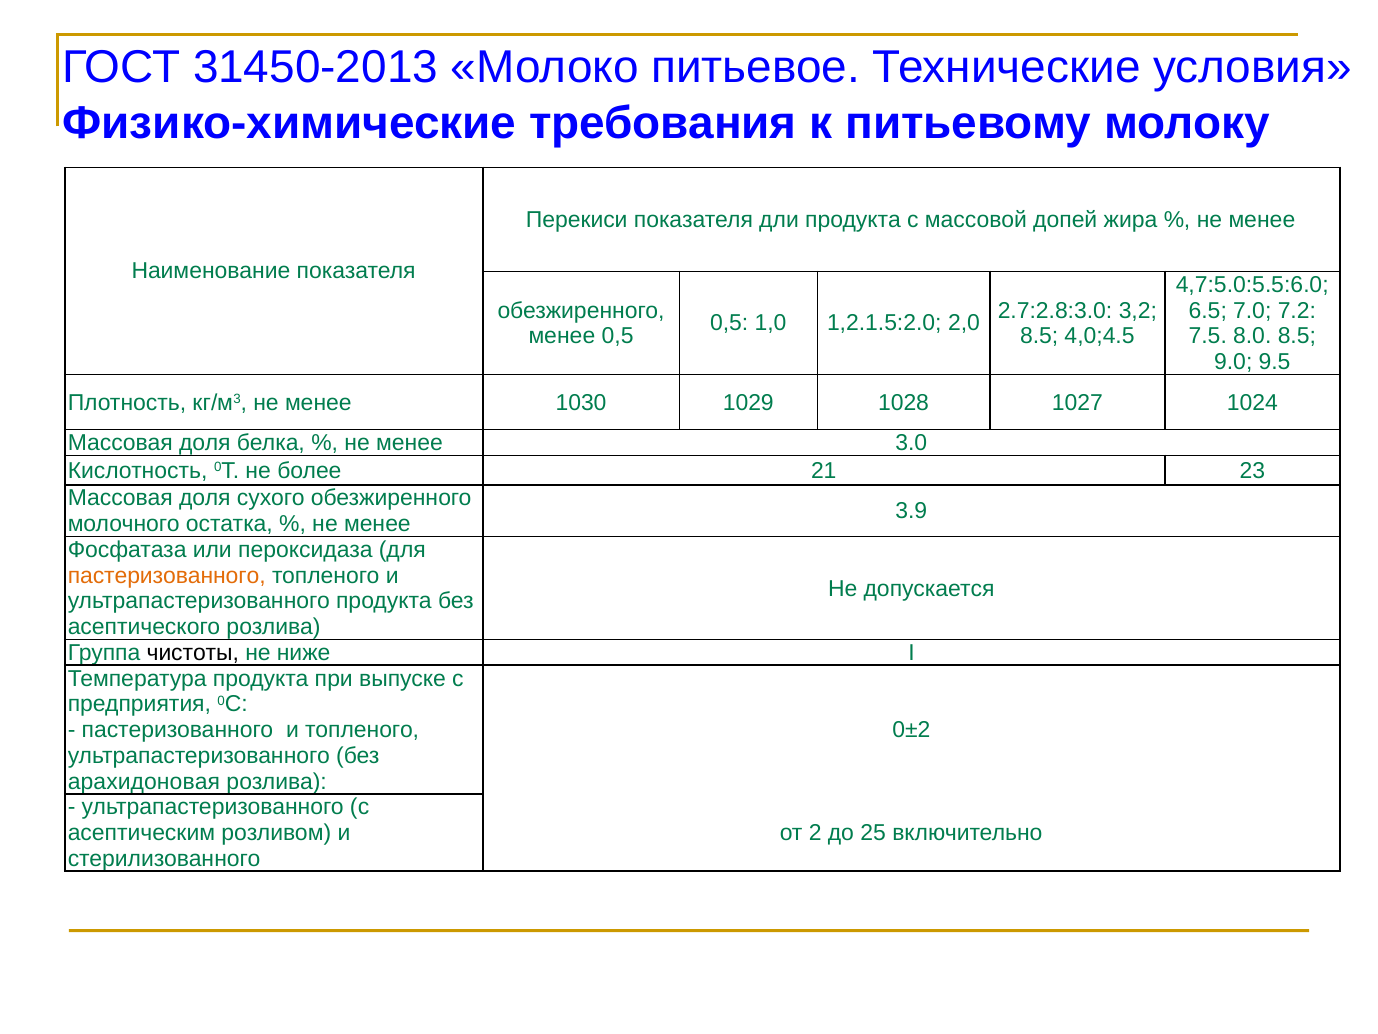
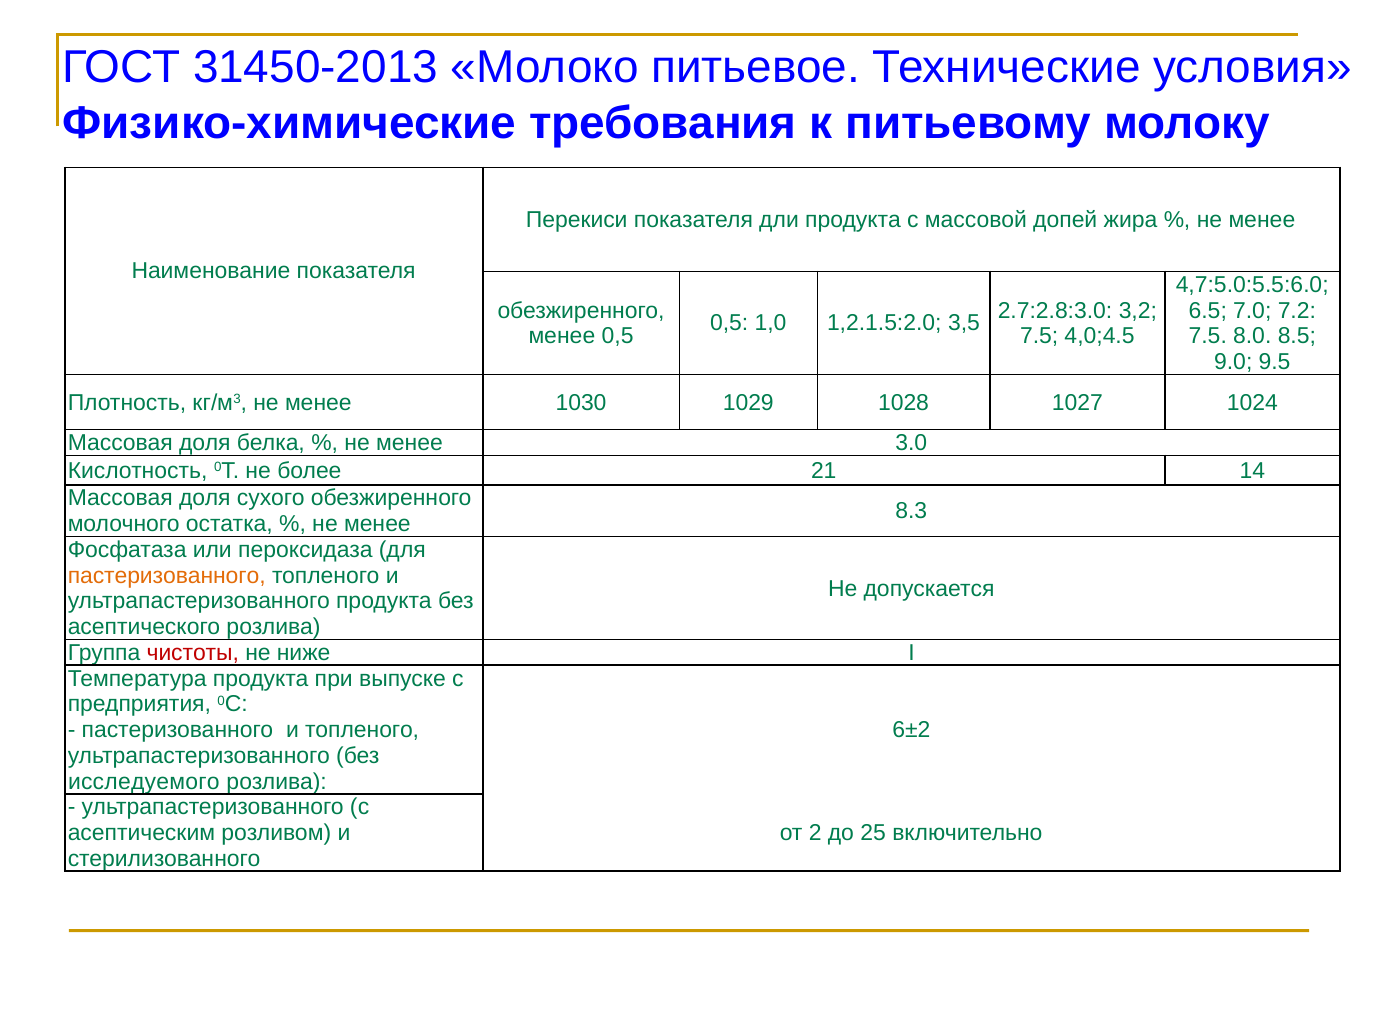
2,0: 2,0 -> 3,5
8.5 at (1039, 336): 8.5 -> 7.5
23: 23 -> 14
3.9: 3.9 -> 8.3
чистоты colour: black -> red
0±2: 0±2 -> 6±2
арахидоновая: арахидоновая -> исследуемого
